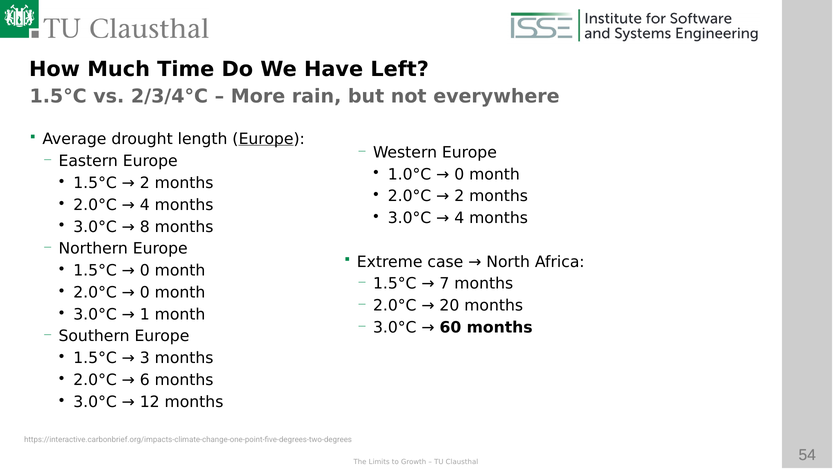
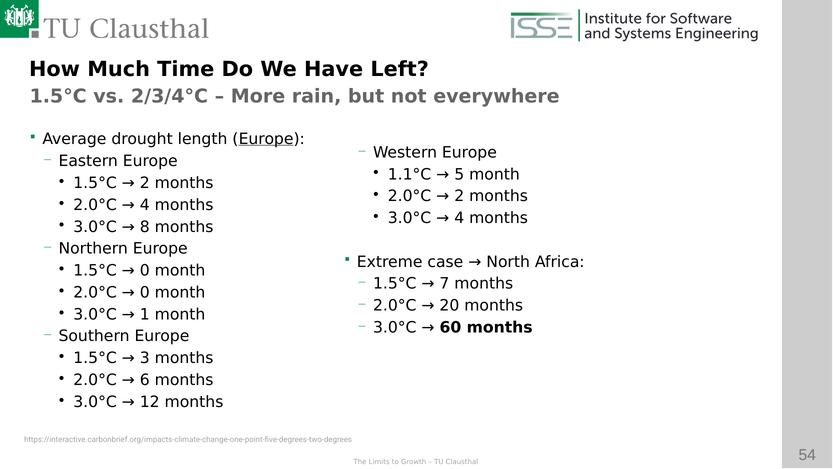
1.0°C: 1.0°C -> 1.1°C
0 at (459, 174): 0 -> 5
